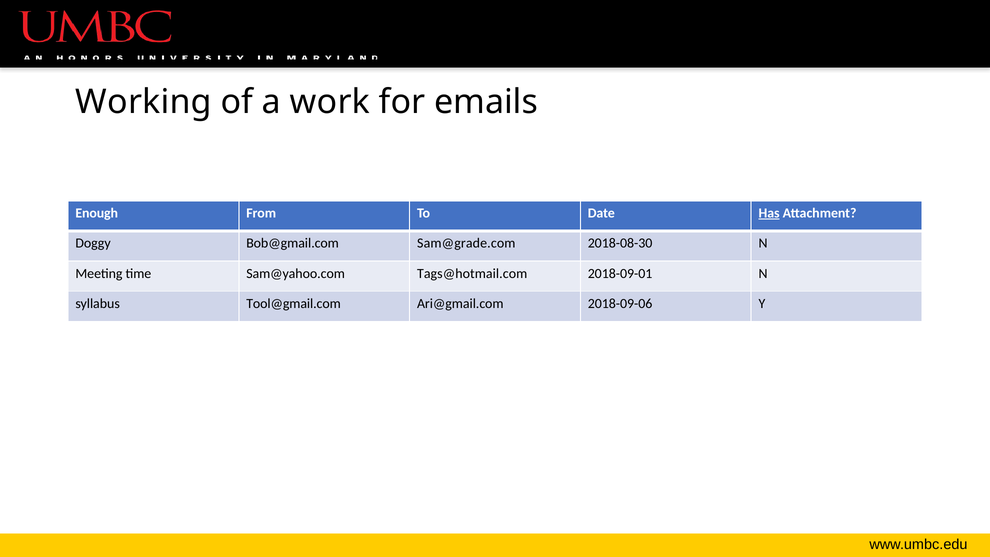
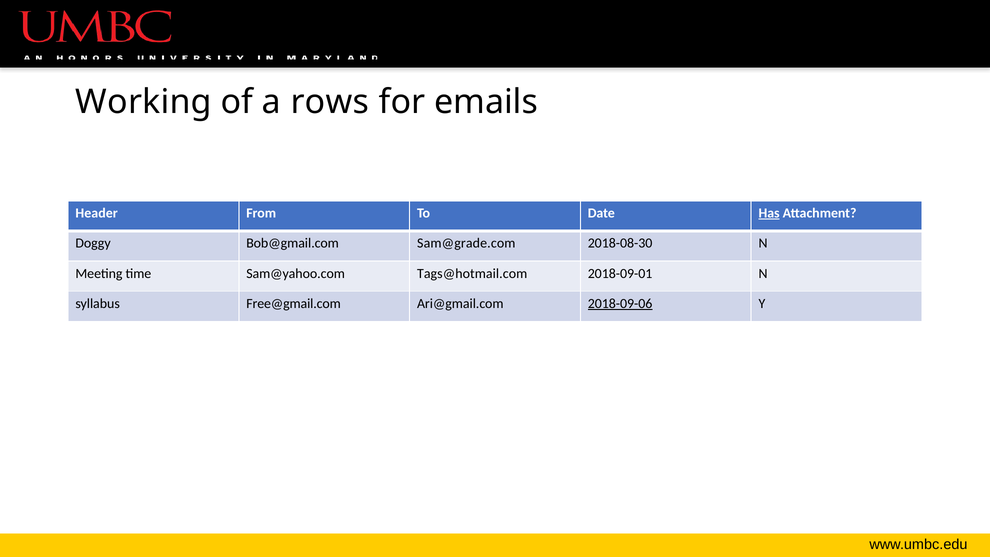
work: work -> rows
Enough: Enough -> Header
Tool@gmail.com: Tool@gmail.com -> Free@gmail.com
2018-09-06 underline: none -> present
